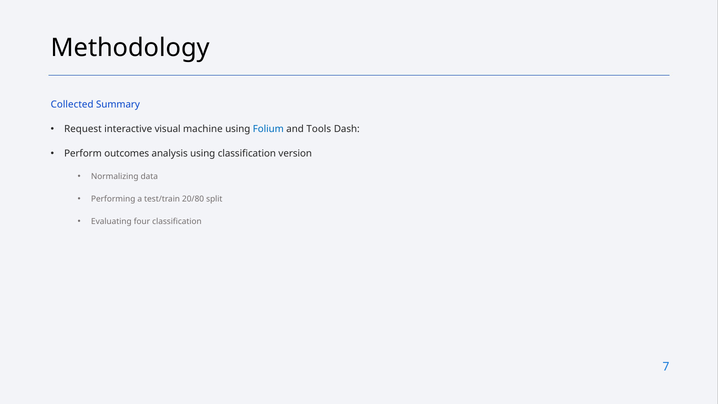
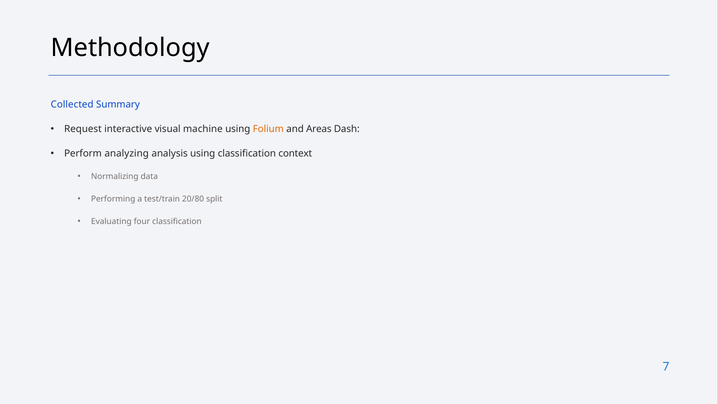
Folium colour: blue -> orange
Tools: Tools -> Areas
outcomes: outcomes -> analyzing
version: version -> context
